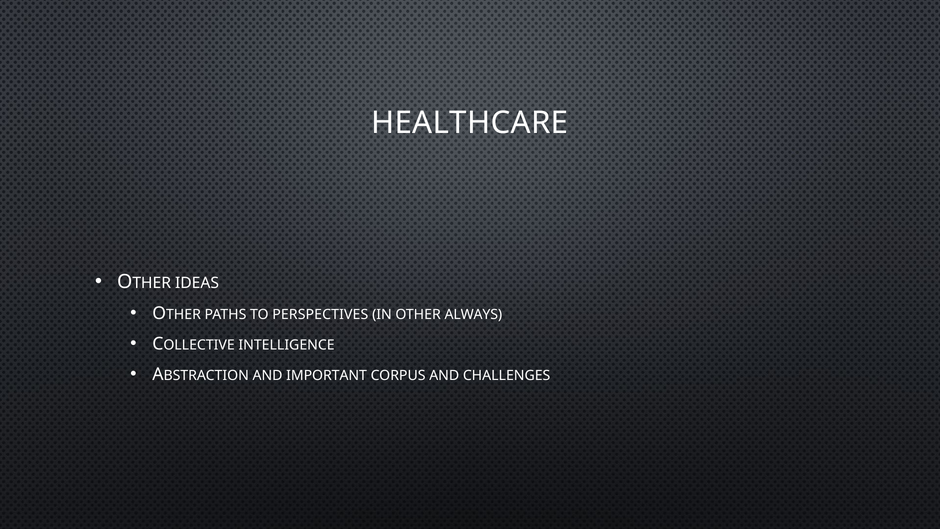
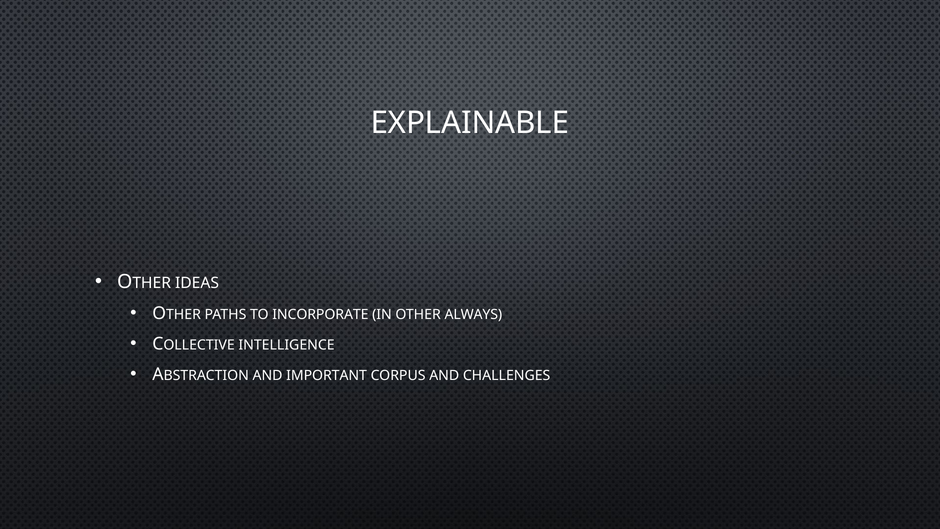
HEALTHCARE: HEALTHCARE -> EXPLAINABLE
PERSPECTIVES: PERSPECTIVES -> INCORPORATE
